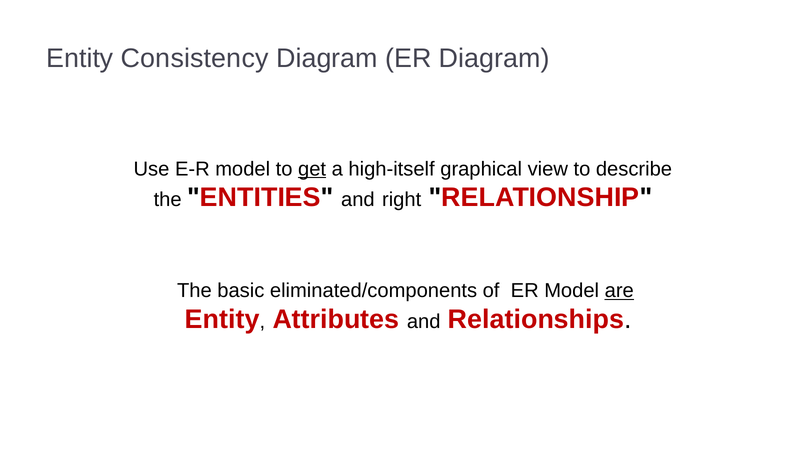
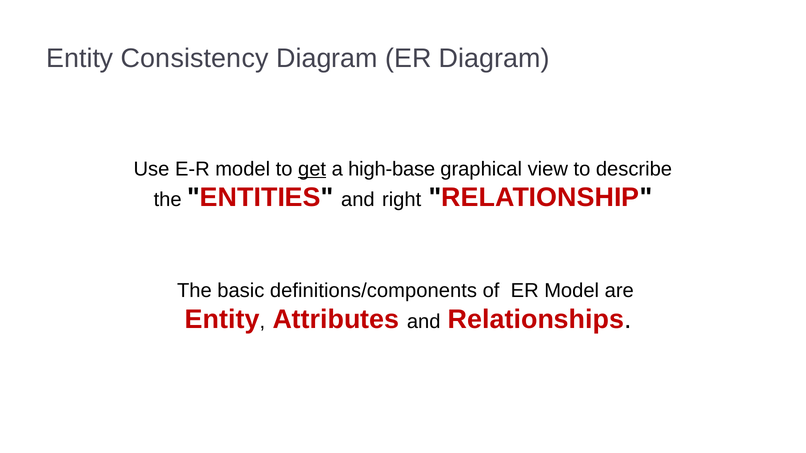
high-itself: high-itself -> high-base
eliminated/components: eliminated/components -> definitions/components
are underline: present -> none
